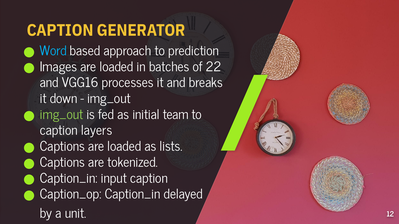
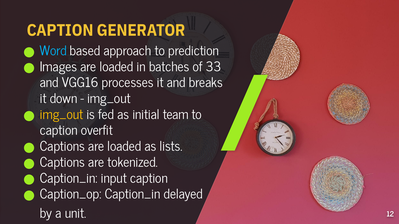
22: 22 -> 33
img_out at (62, 115) colour: light green -> yellow
layers: layers -> overfit
